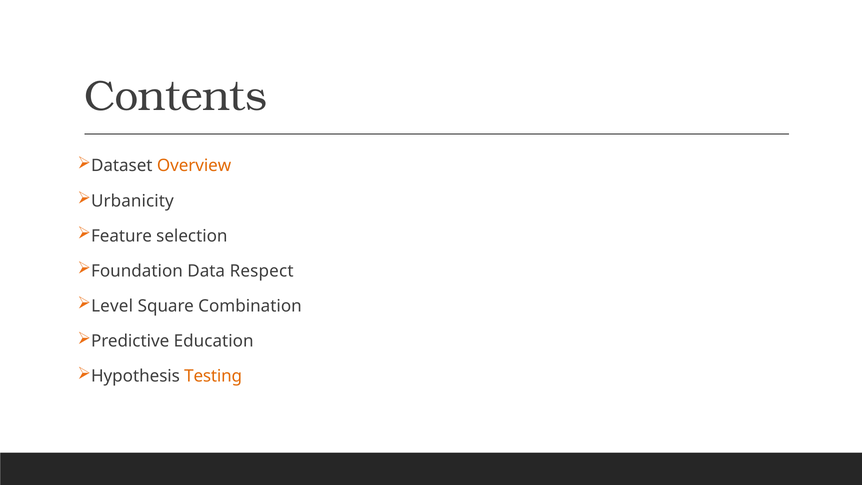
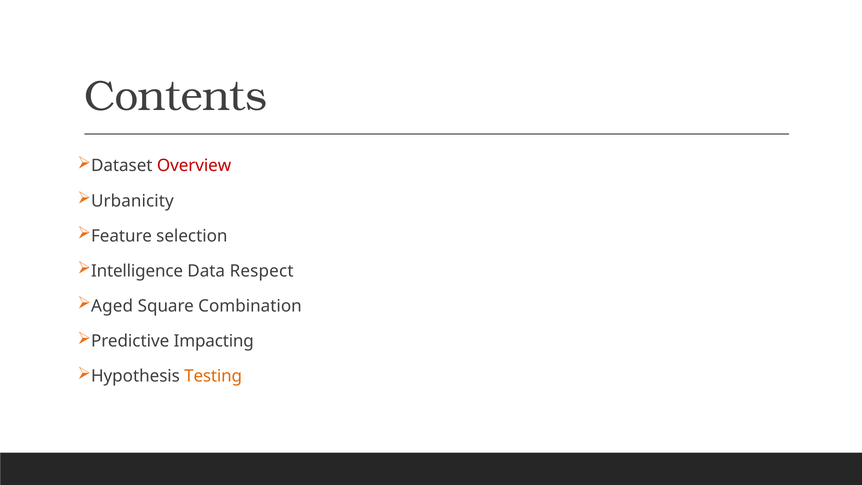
Overview colour: orange -> red
Foundation: Foundation -> Intelligence
Level: Level -> Aged
Education: Education -> Impacting
